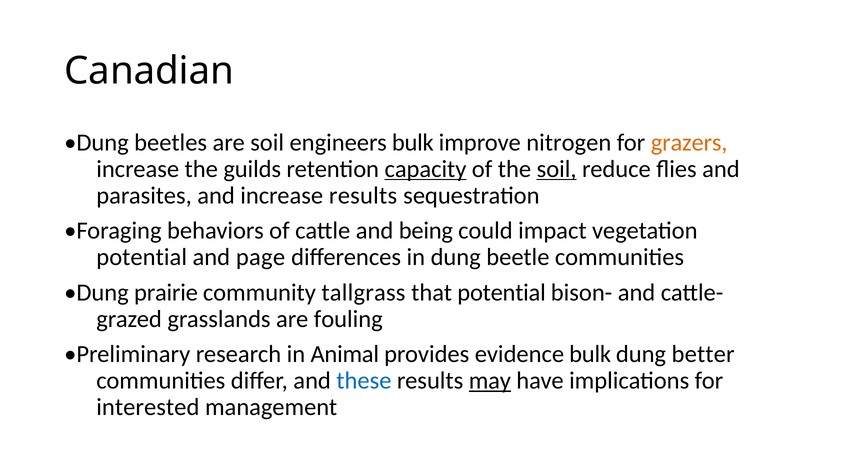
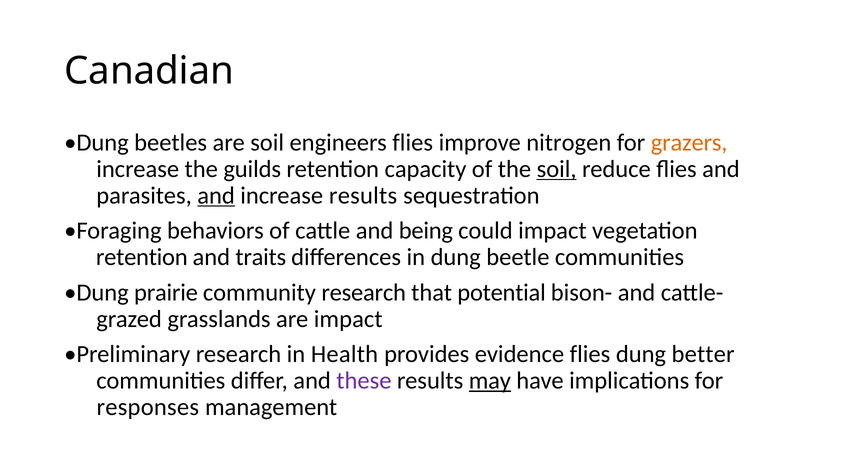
engineers bulk: bulk -> flies
capacity underline: present -> none
and at (216, 195) underline: none -> present
potential at (142, 257): potential -> retention
page: page -> traits
community tallgrass: tallgrass -> research
are fouling: fouling -> impact
Animal: Animal -> Health
evidence bulk: bulk -> flies
these colour: blue -> purple
interested: interested -> responses
